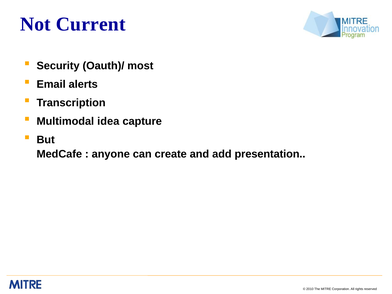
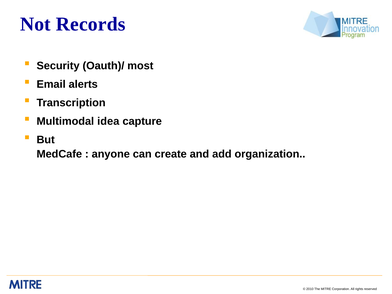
Current: Current -> Records
presentation: presentation -> organization
